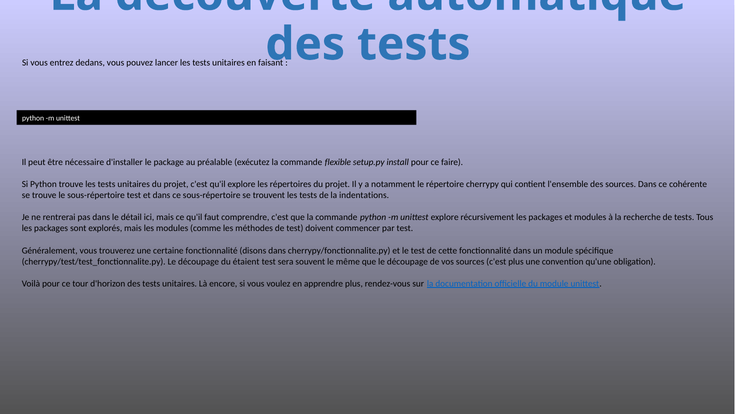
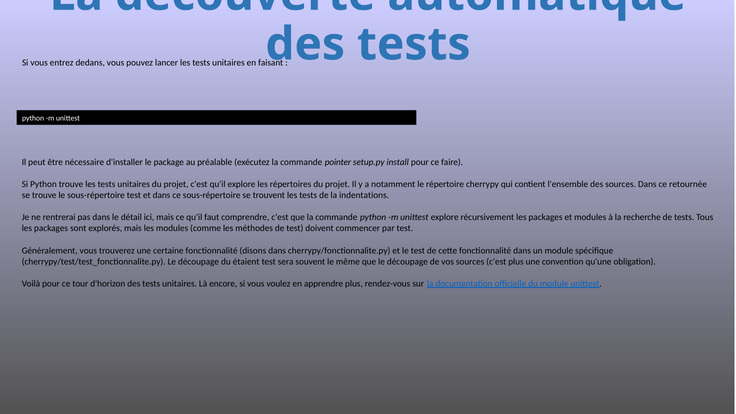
flexible: flexible -> pointer
cohérente: cohérente -> retournée
